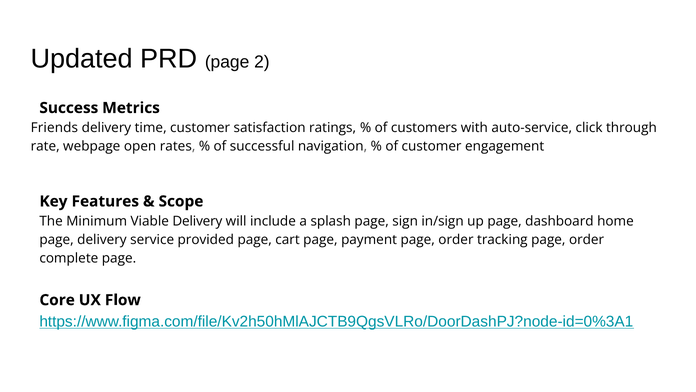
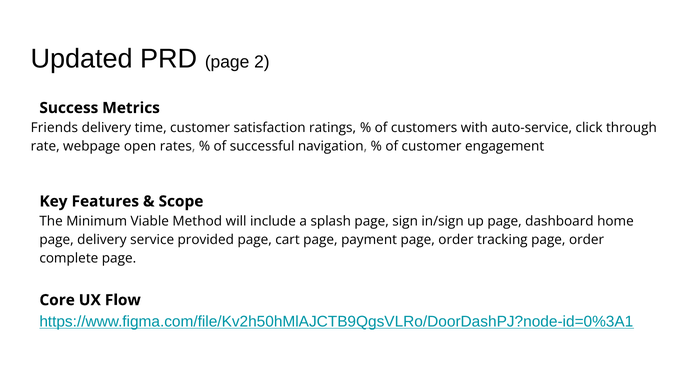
Viable Delivery: Delivery -> Method
